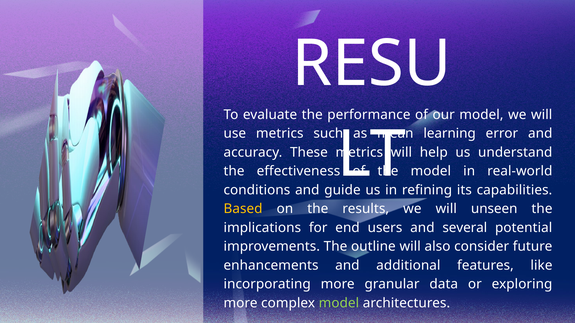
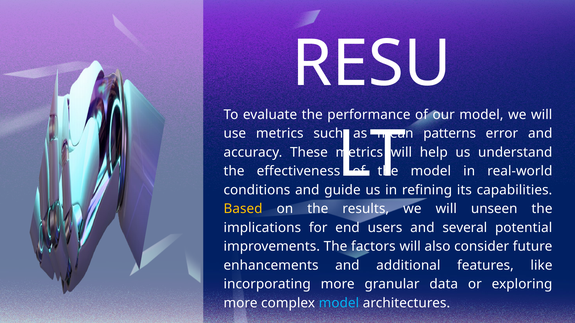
learning: learning -> patterns
outline: outline -> factors
model at (339, 303) colour: light green -> light blue
